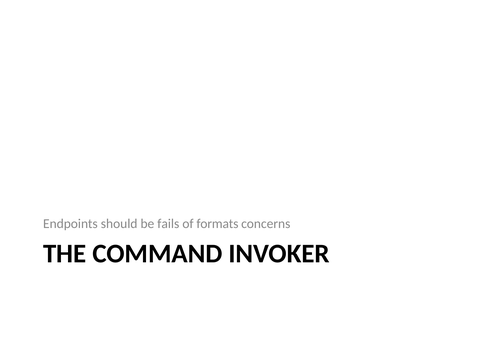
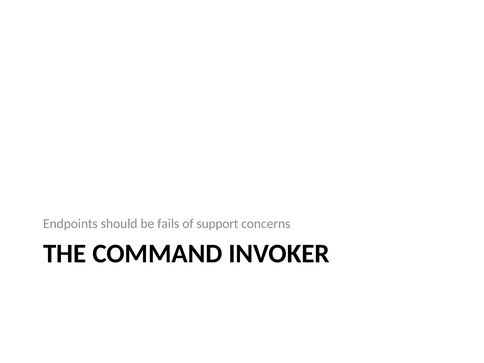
formats: formats -> support
